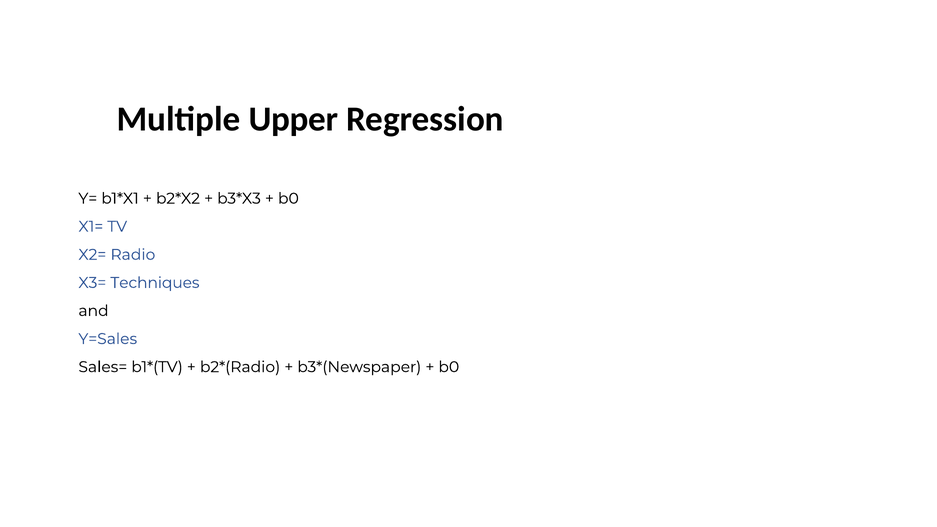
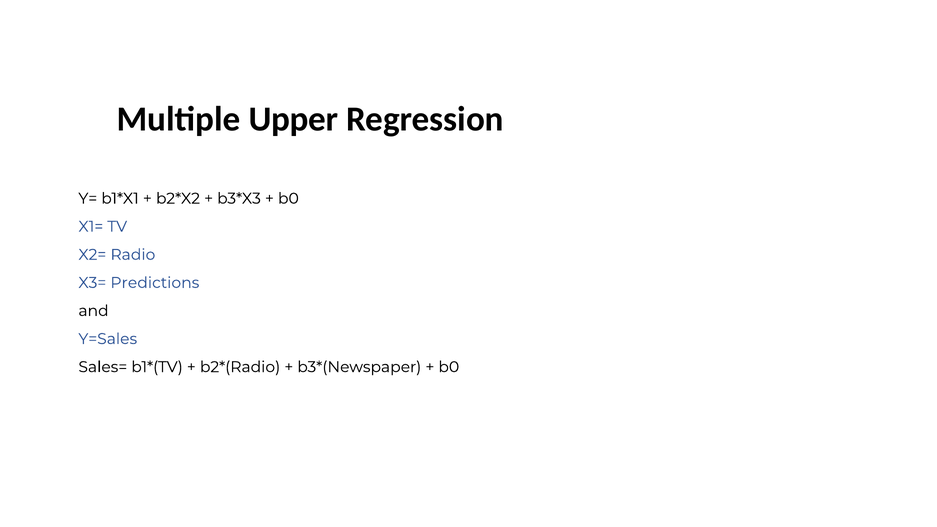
Techniques: Techniques -> Predictions
